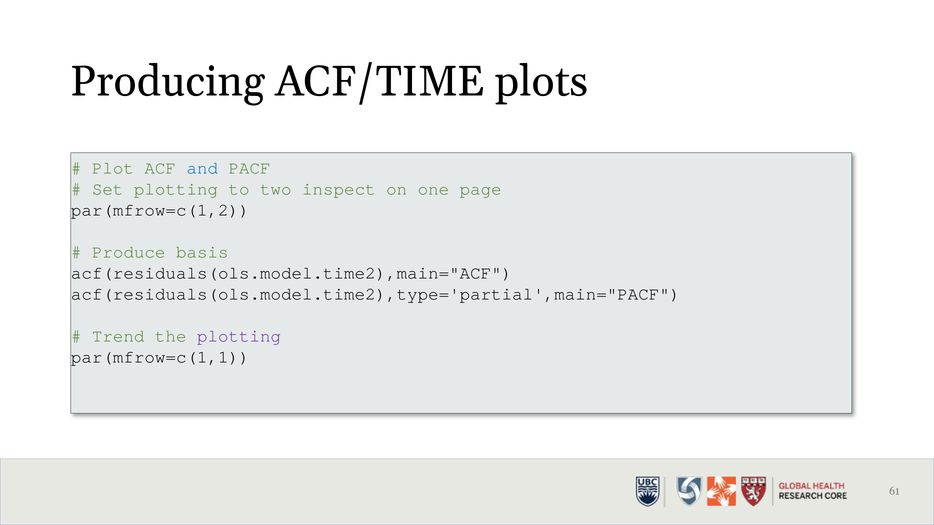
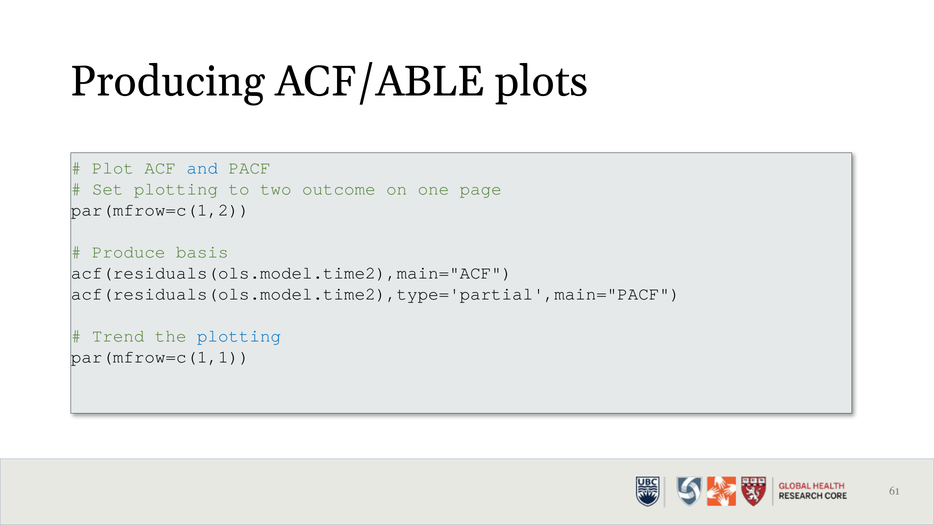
ACF/TIME: ACF/TIME -> ACF/ABLE
inspect: inspect -> outcome
plotting at (239, 336) colour: purple -> blue
